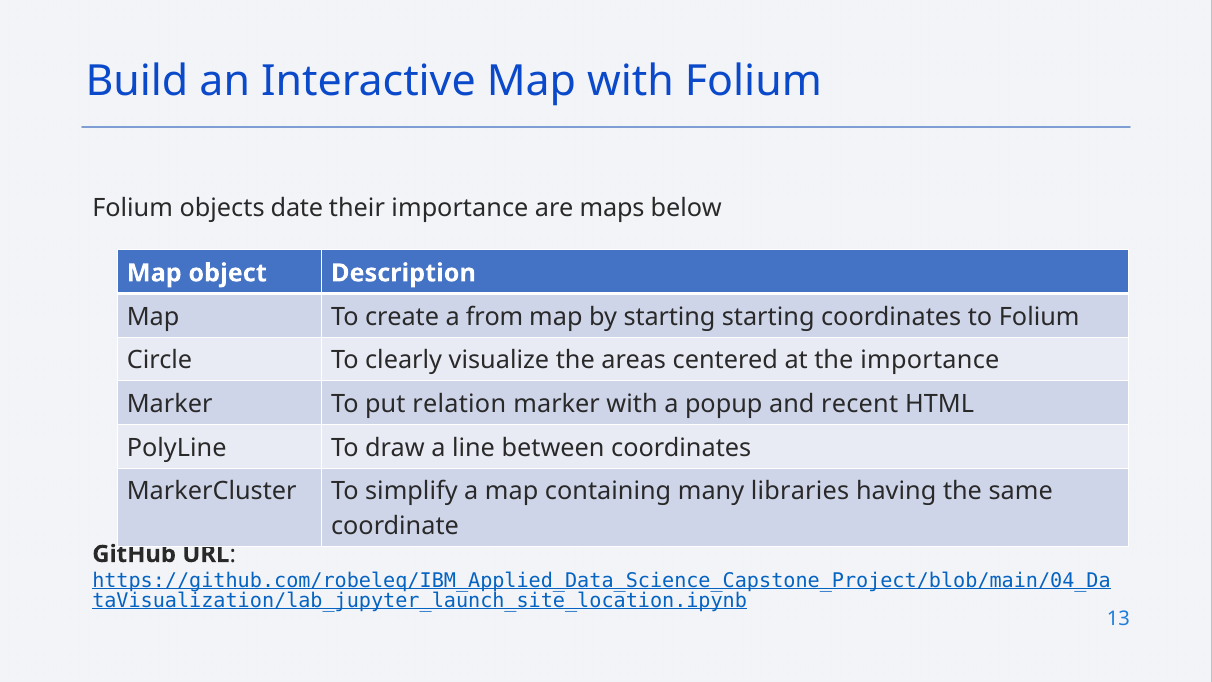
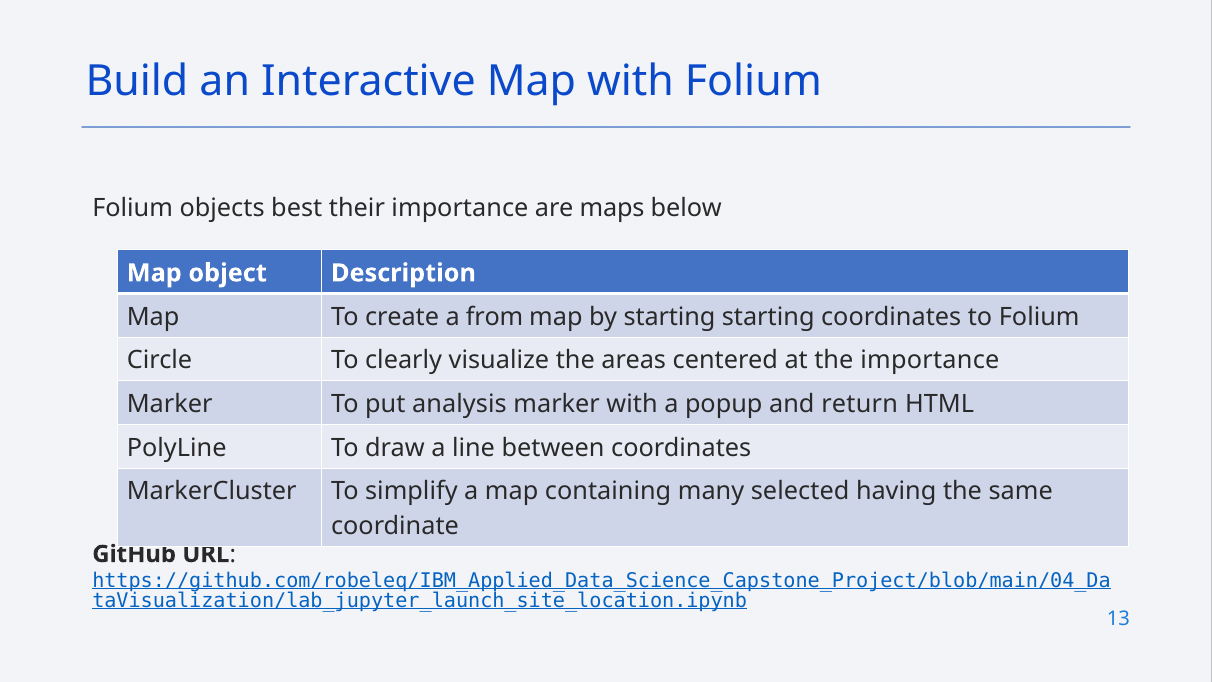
date: date -> best
relation: relation -> analysis
recent: recent -> return
libraries: libraries -> selected
